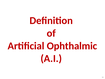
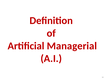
Ophthalmic: Ophthalmic -> Managerial
